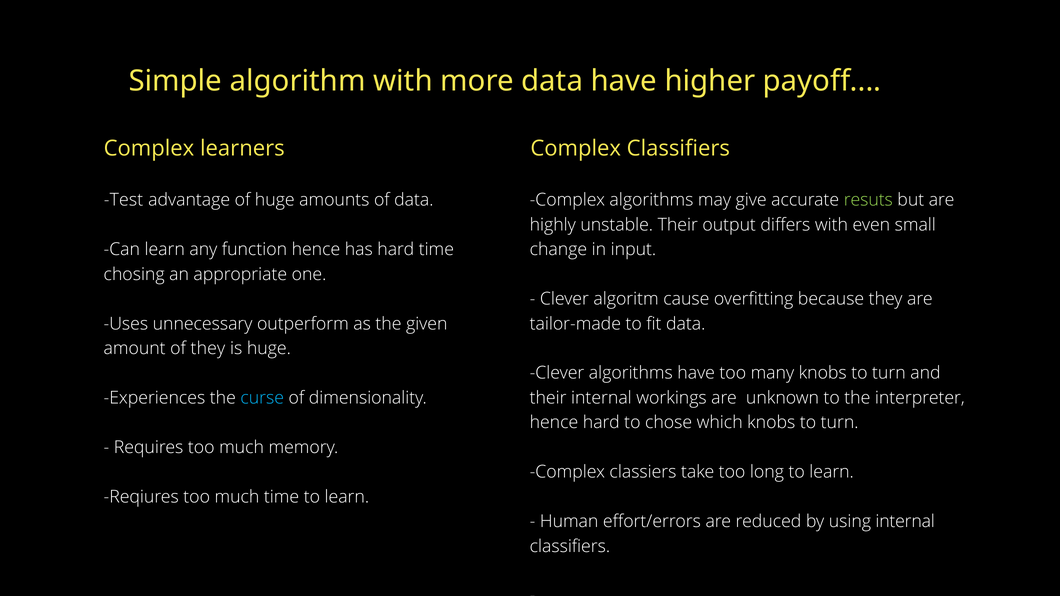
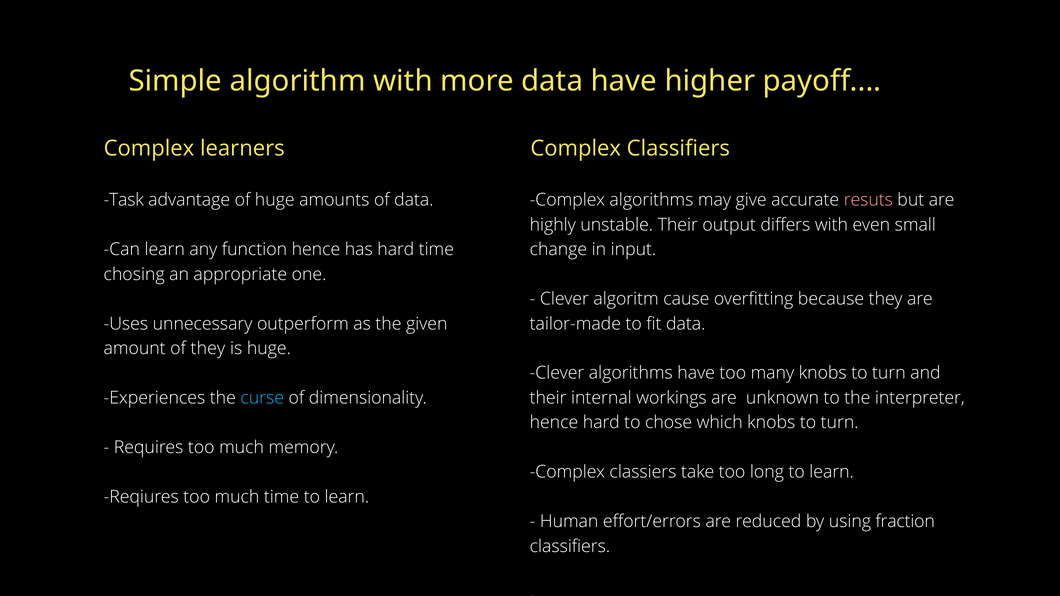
Test: Test -> Task
resuts colour: light green -> pink
using internal: internal -> fraction
